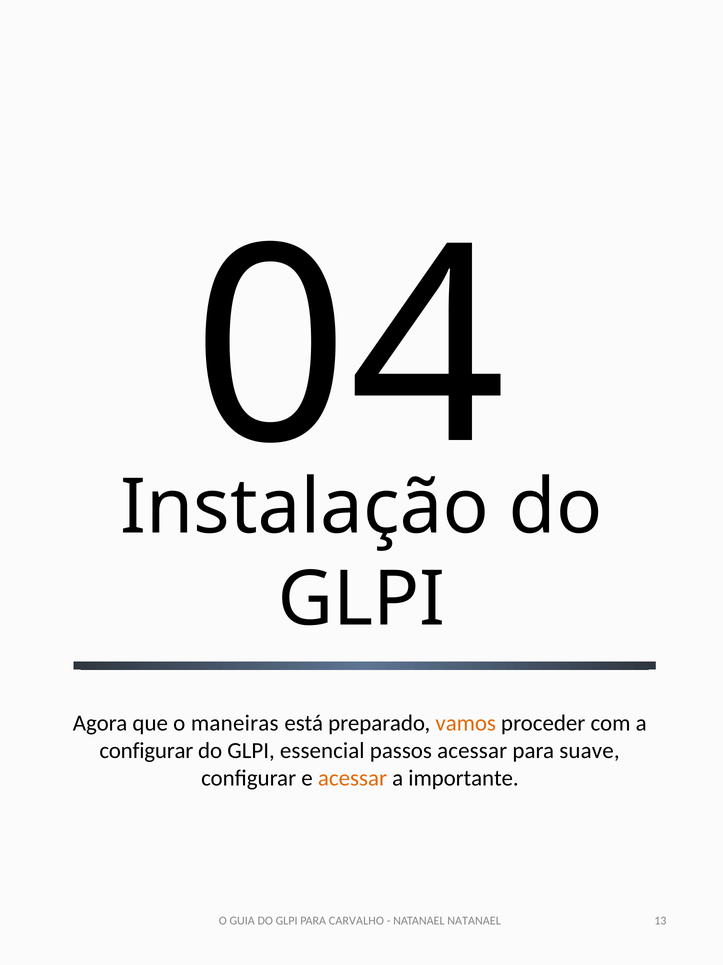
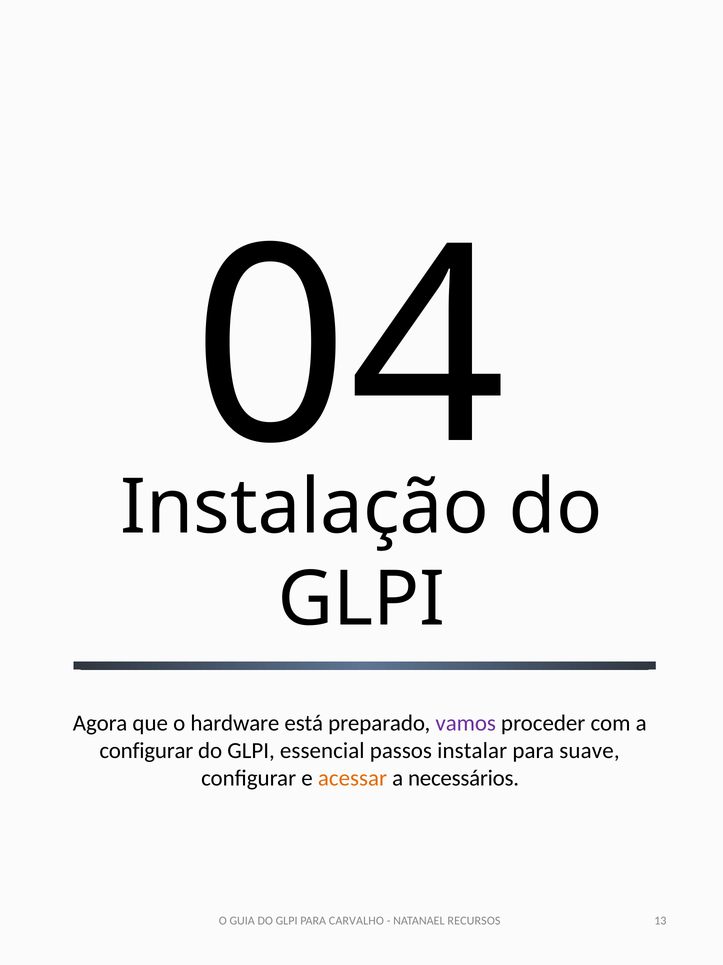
maneiras: maneiras -> hardware
vamos colour: orange -> purple
passos acessar: acessar -> instalar
importante: importante -> necessários
NATANAEL NATANAEL: NATANAEL -> RECURSOS
